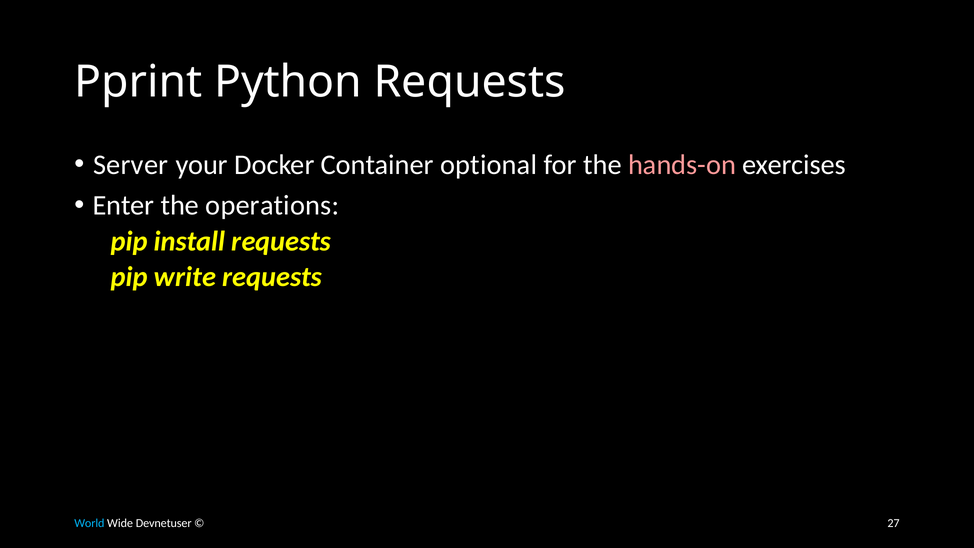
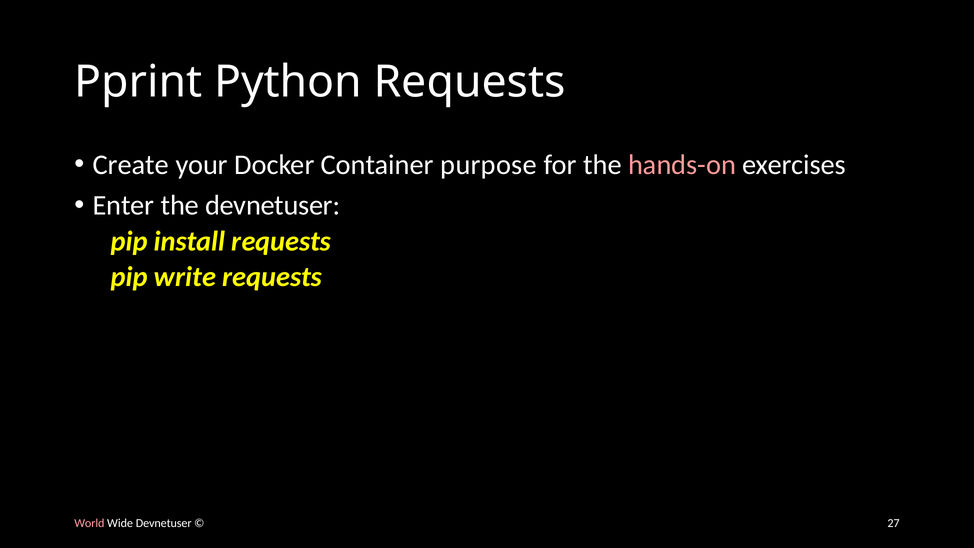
Server: Server -> Create
optional: optional -> purpose
the operations: operations -> devnetuser
World colour: light blue -> pink
